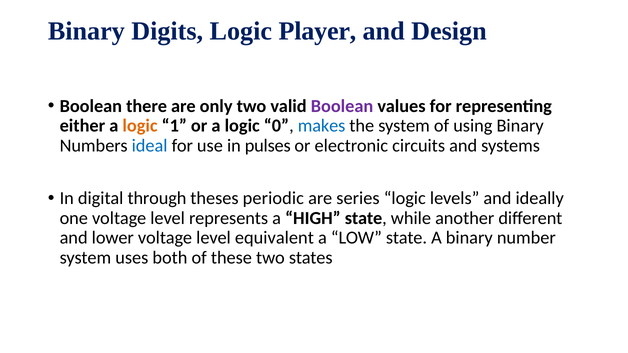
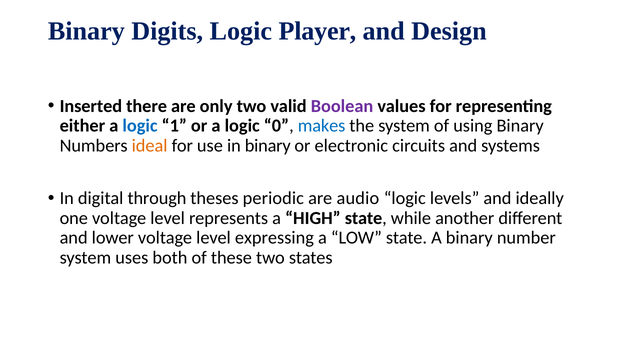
Boolean at (91, 106): Boolean -> Inserted
logic at (140, 126) colour: orange -> blue
ideal colour: blue -> orange
in pulses: pulses -> binary
series: series -> audio
equivalent: equivalent -> expressing
